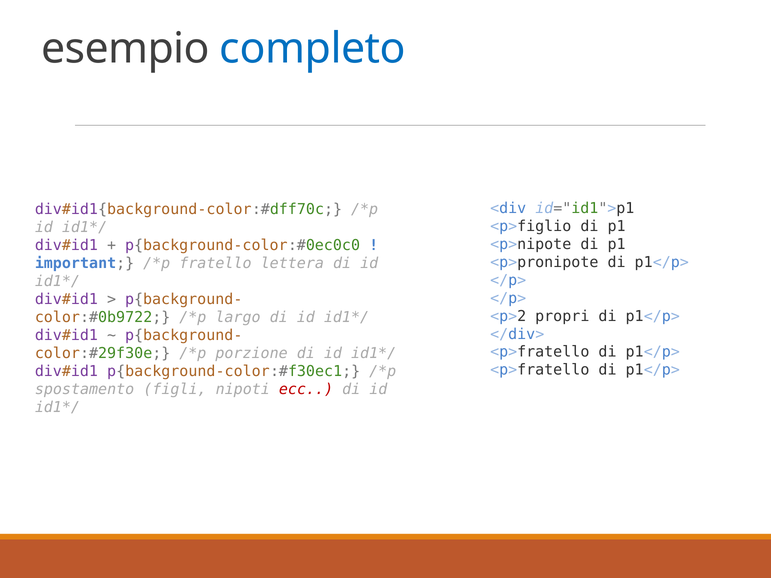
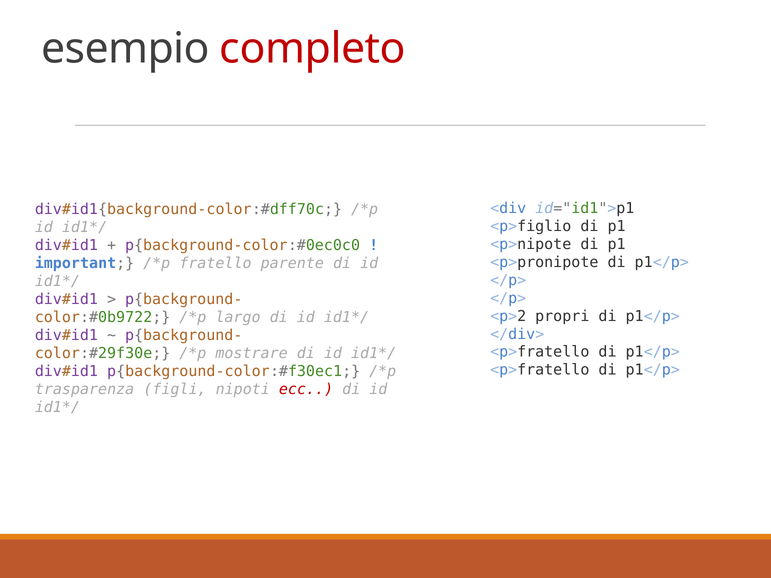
completo colour: blue -> red
lettera: lettera -> parente
porzione: porzione -> mostrare
spostamento: spostamento -> trasparenza
